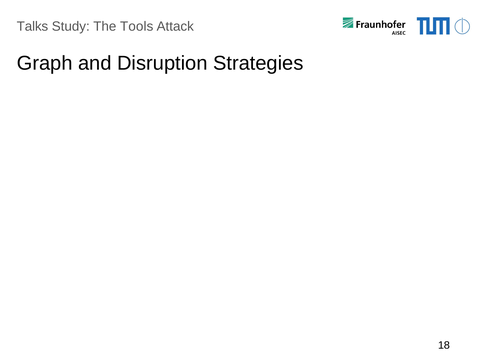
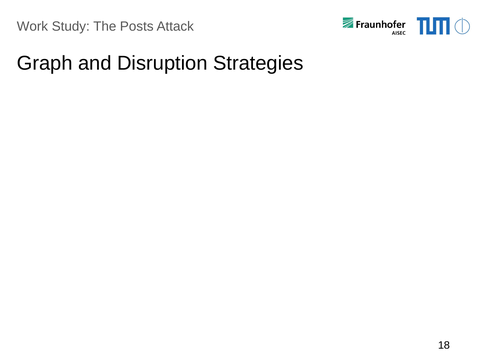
Talks: Talks -> Work
Tools: Tools -> Posts
